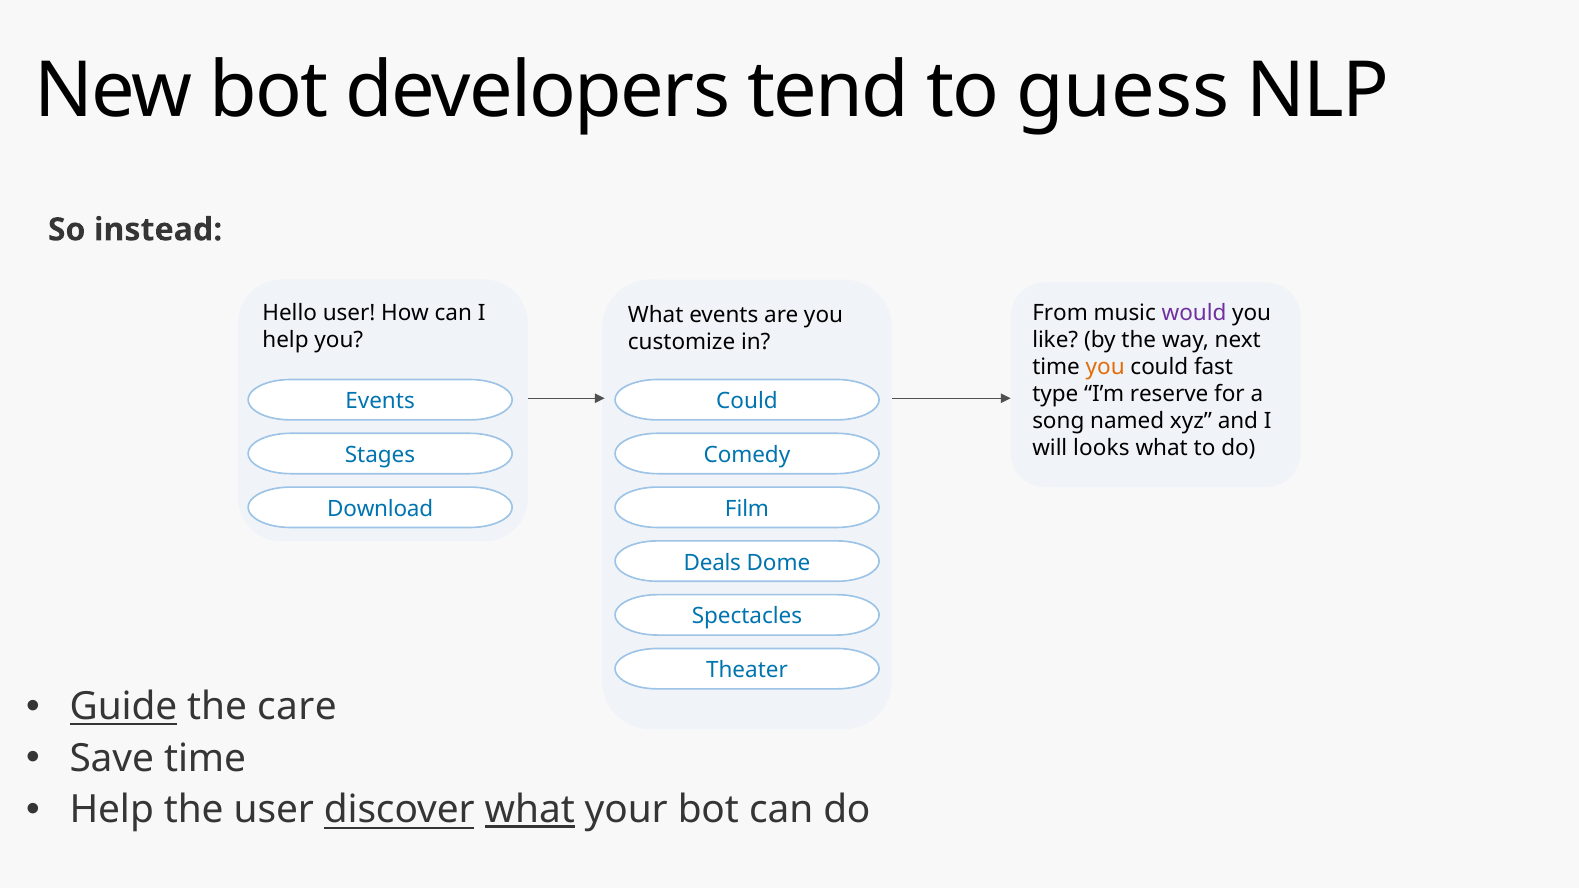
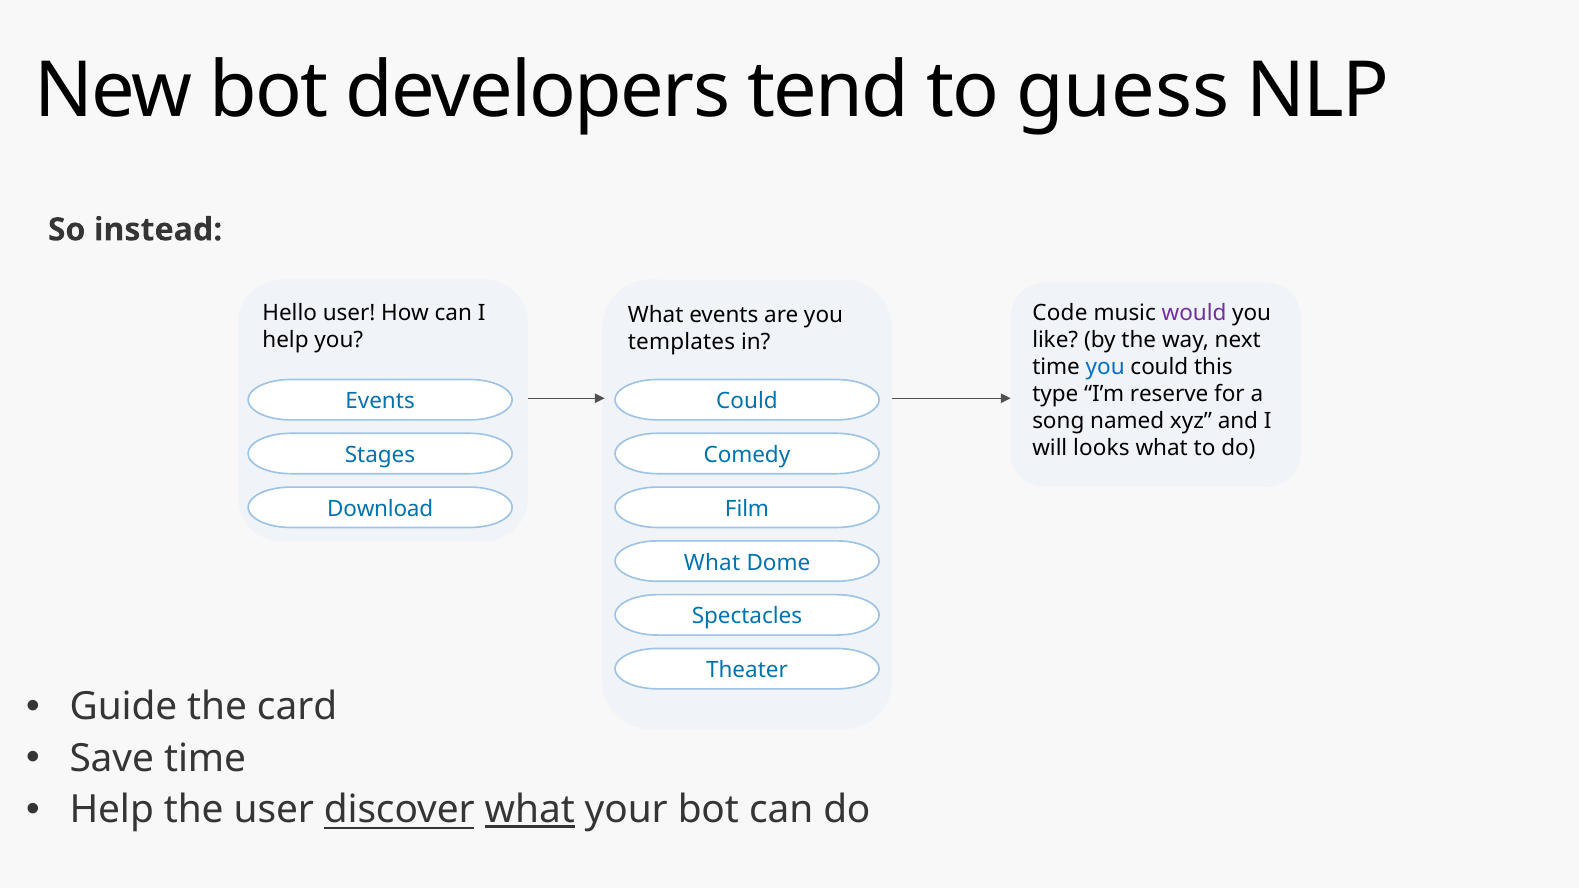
From: From -> Code
customize: customize -> templates
you at (1105, 367) colour: orange -> blue
fast: fast -> this
Deals at (712, 563): Deals -> What
Guide underline: present -> none
care: care -> card
